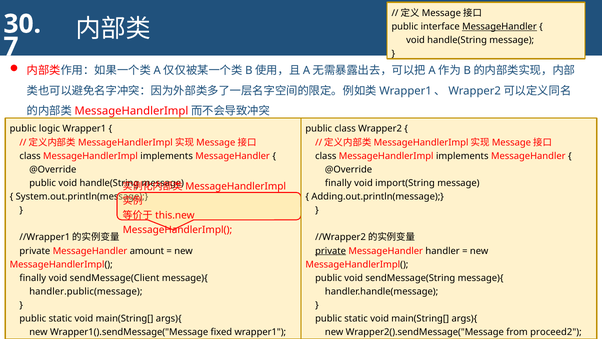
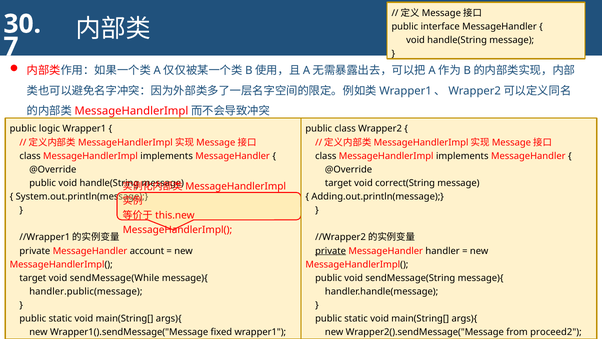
MessageHandler at (499, 26) underline: present -> none
finally at (338, 183): finally -> target
import(String: import(String -> correct(String
amount: amount -> account
finally at (33, 278): finally -> target
sendMessage(Client: sendMessage(Client -> sendMessage(While
